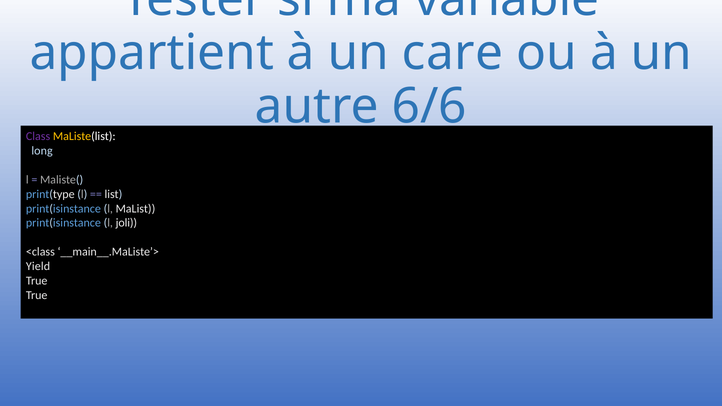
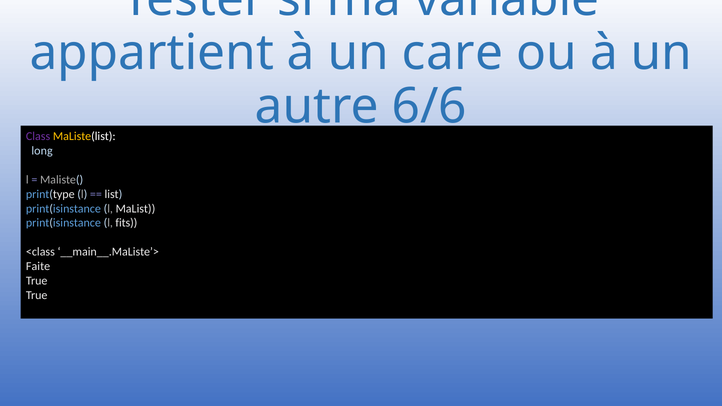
joli: joli -> fits
Yield: Yield -> Faite
